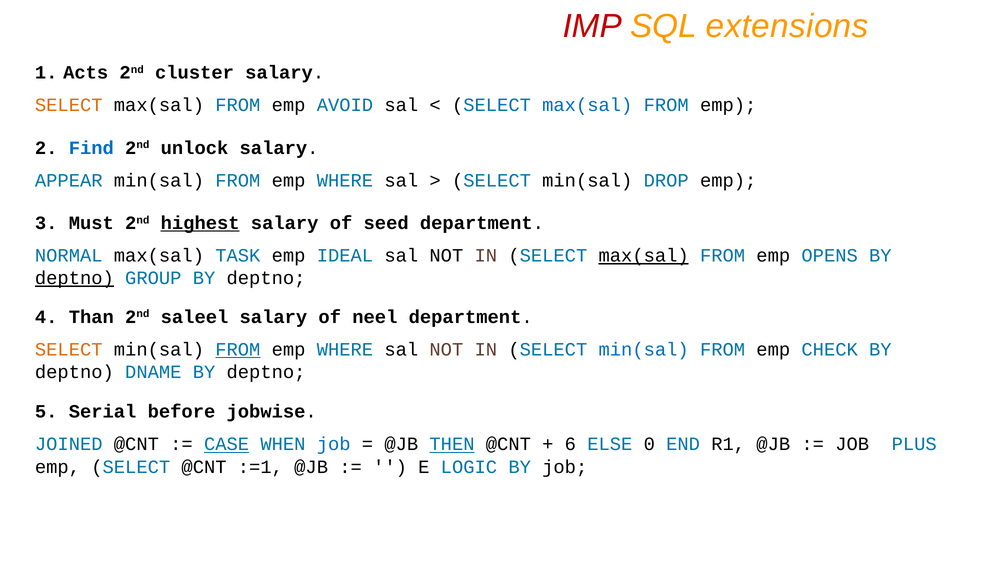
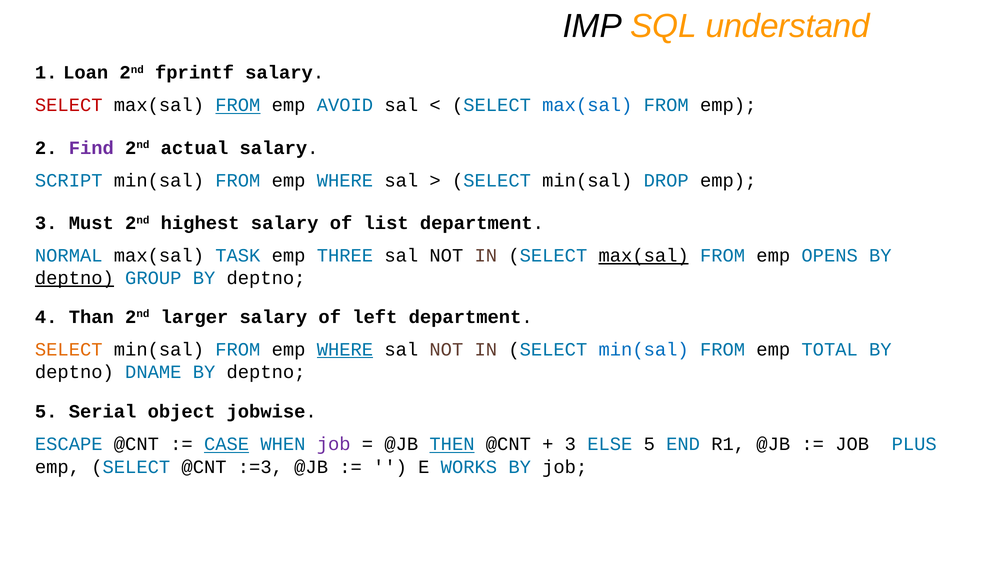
IMP colour: red -> black
extensions: extensions -> understand
Acts: Acts -> Loan
cluster: cluster -> fprintf
SELECT at (69, 105) colour: orange -> red
FROM at (238, 105) underline: none -> present
Find colour: blue -> purple
unlock: unlock -> actual
APPEAR: APPEAR -> SCRIPT
highest underline: present -> none
seed: seed -> list
IDEAL: IDEAL -> THREE
saleel: saleel -> larger
neel: neel -> left
FROM at (238, 349) underline: present -> none
WHERE at (345, 349) underline: none -> present
CHECK: CHECK -> TOTAL
before: before -> object
JOINED: JOINED -> ESCAPE
job at (334, 444) colour: blue -> purple
6 at (570, 444): 6 -> 3
ELSE 0: 0 -> 5
:=1: :=1 -> :=3
LOGIC: LOGIC -> WORKS
